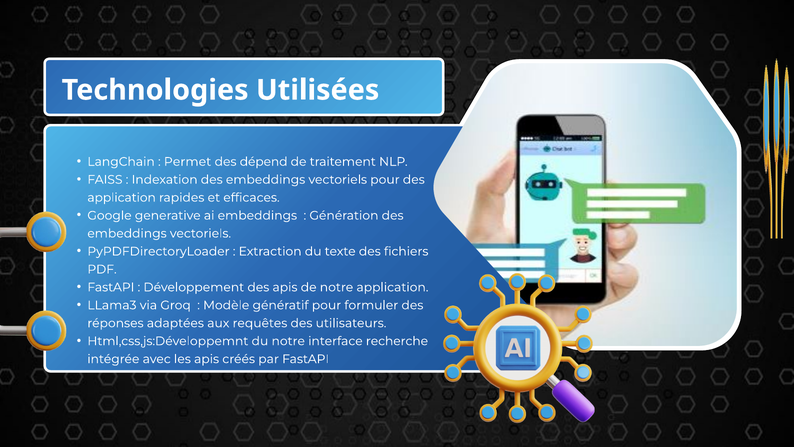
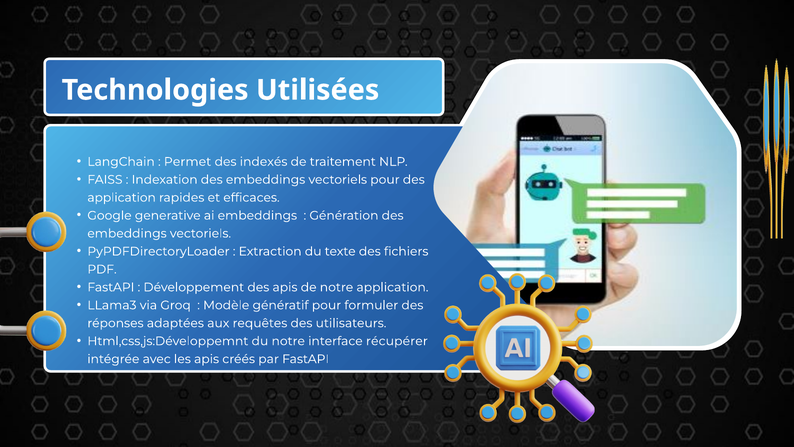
dépend: dépend -> indexés
recherche: recherche -> récupérer
